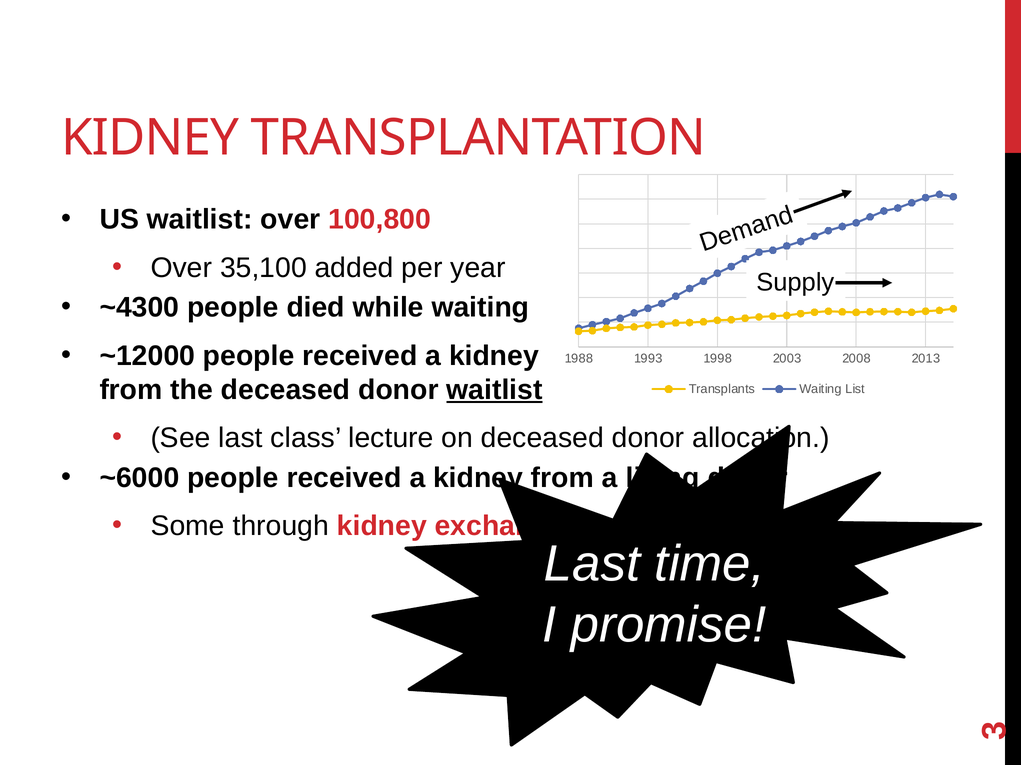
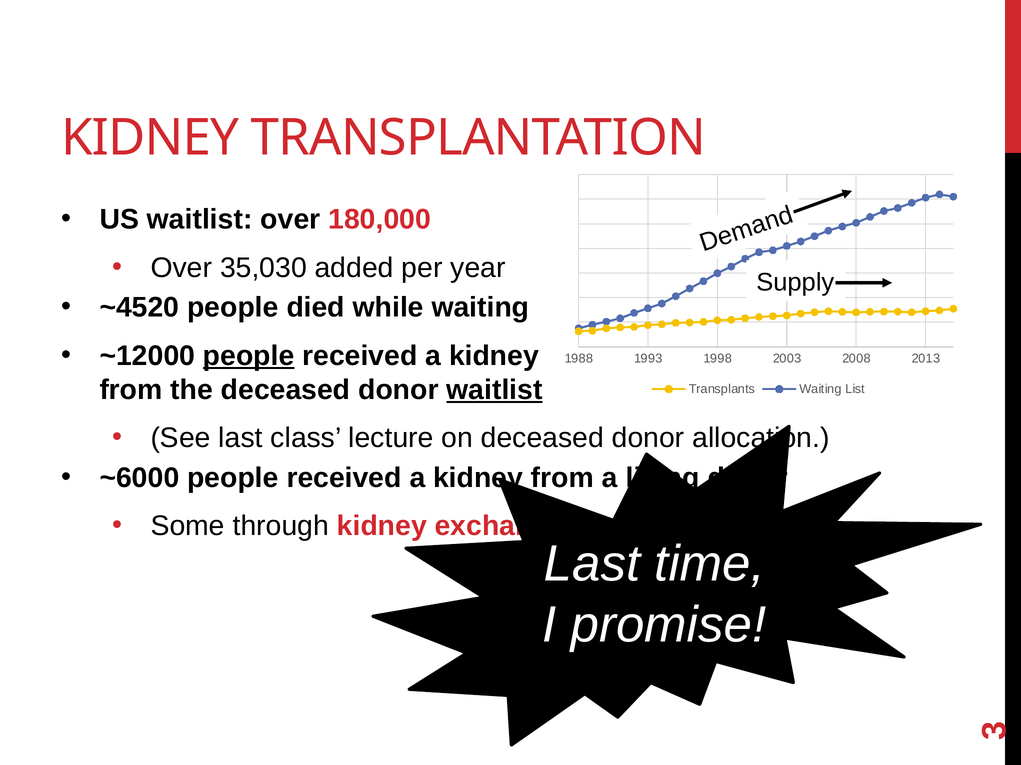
100,800: 100,800 -> 180,000
35,100: 35,100 -> 35,030
~4300: ~4300 -> ~4520
people at (249, 356) underline: none -> present
